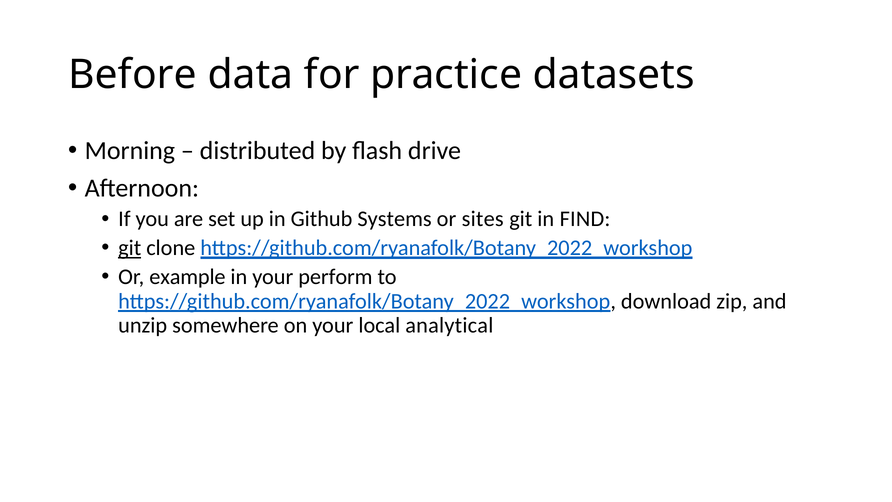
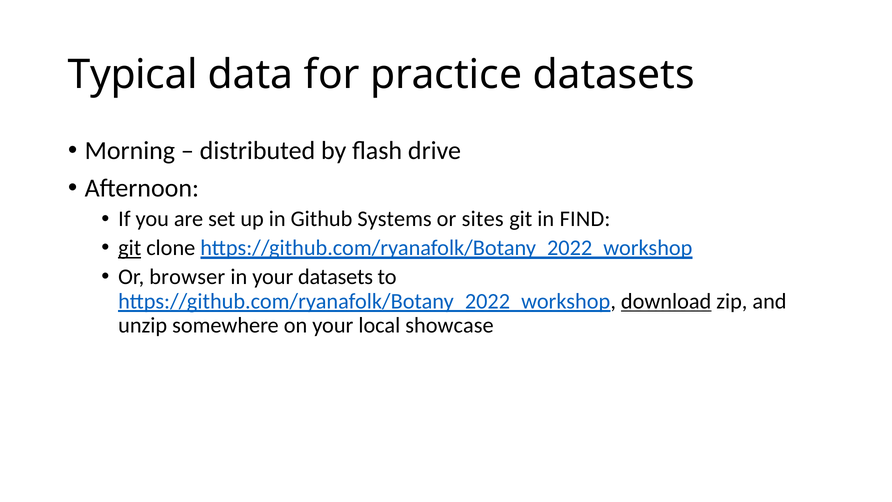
Before: Before -> Typical
example: example -> browser
your perform: perform -> datasets
download underline: none -> present
analytical: analytical -> showcase
